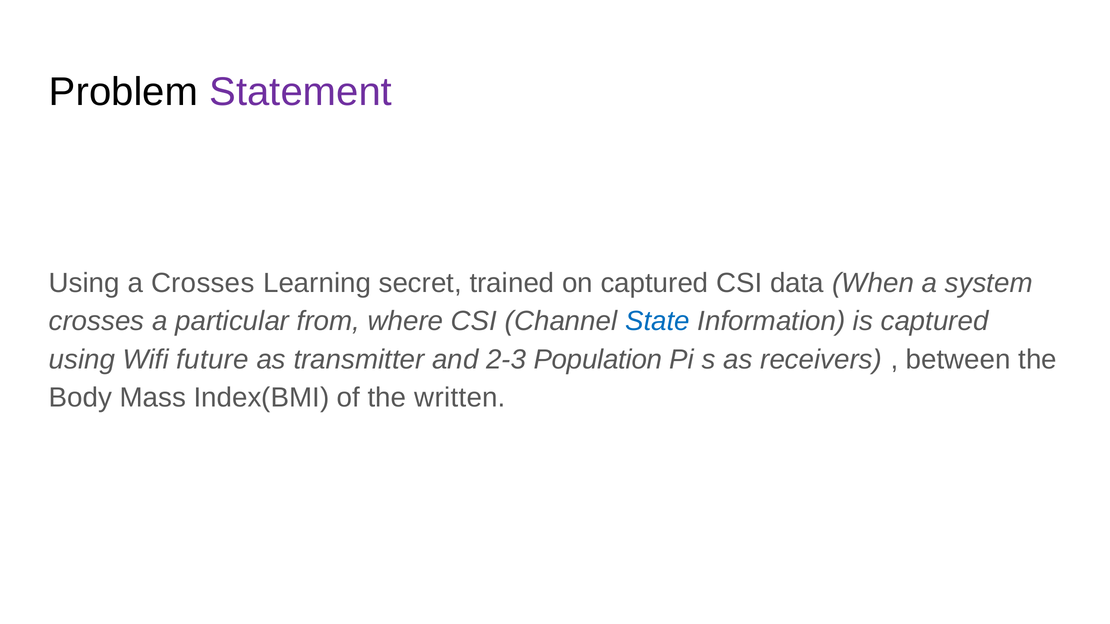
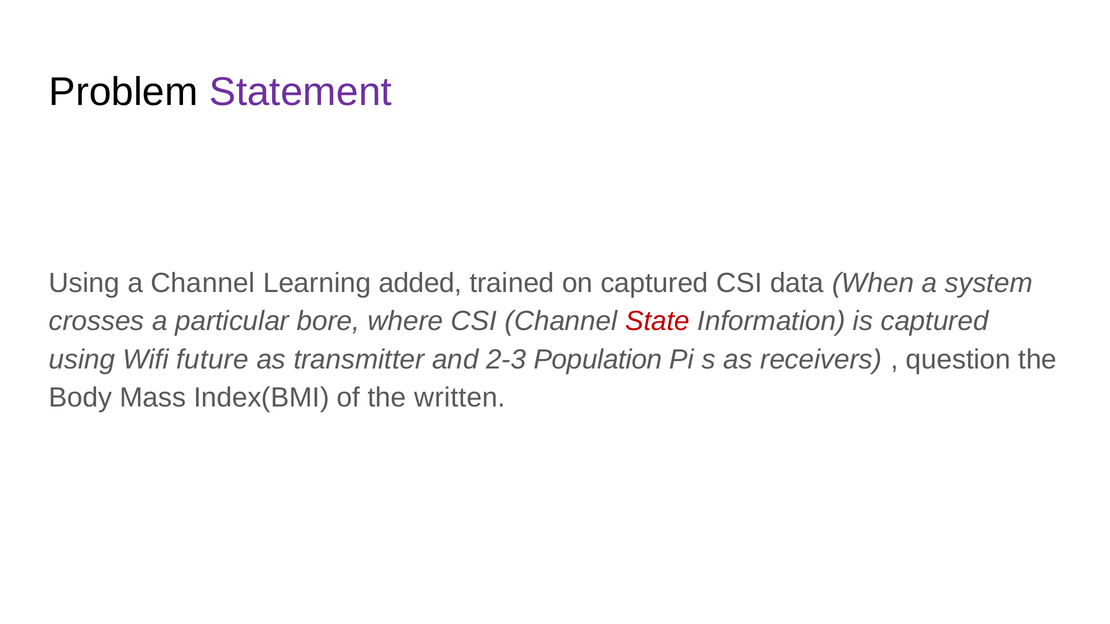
a Crosses: Crosses -> Channel
secret: secret -> added
from: from -> bore
State colour: blue -> red
between: between -> question
